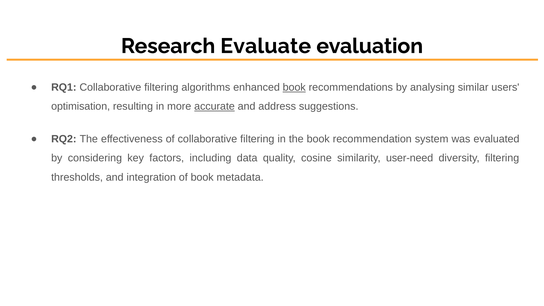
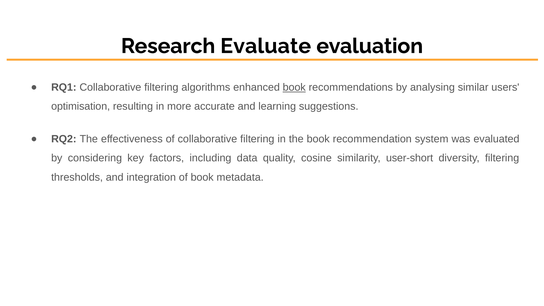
accurate underline: present -> none
address: address -> learning
user-need: user-need -> user-short
